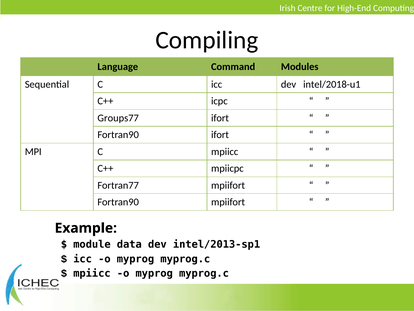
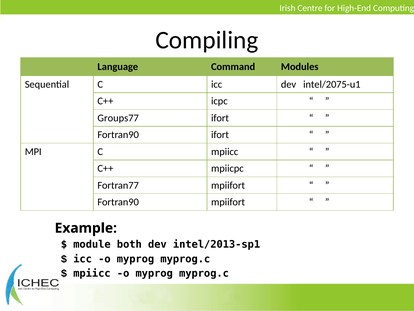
intel/2018-u1: intel/2018-u1 -> intel/2075-u1
data: data -> both
